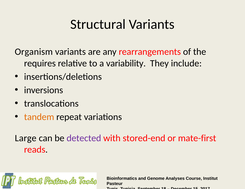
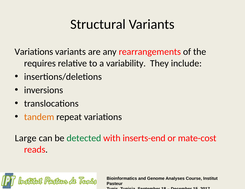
Organism at (34, 52): Organism -> Variations
detected colour: purple -> green
stored-end: stored-end -> inserts-end
mate-first: mate-first -> mate-cost
